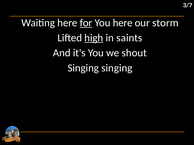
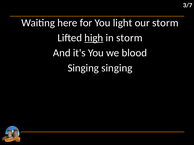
for underline: present -> none
You here: here -> light
in saints: saints -> storm
shout: shout -> blood
